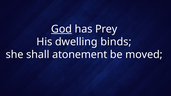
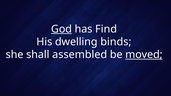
Prey: Prey -> Find
atonement: atonement -> assembled
moved underline: none -> present
